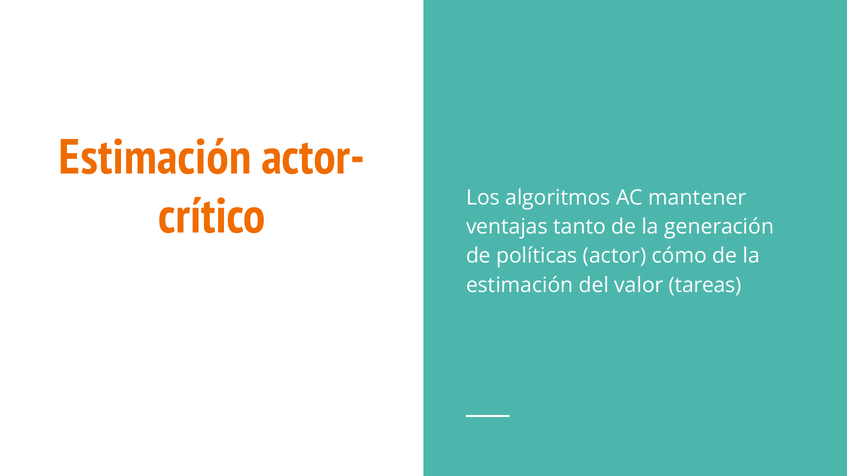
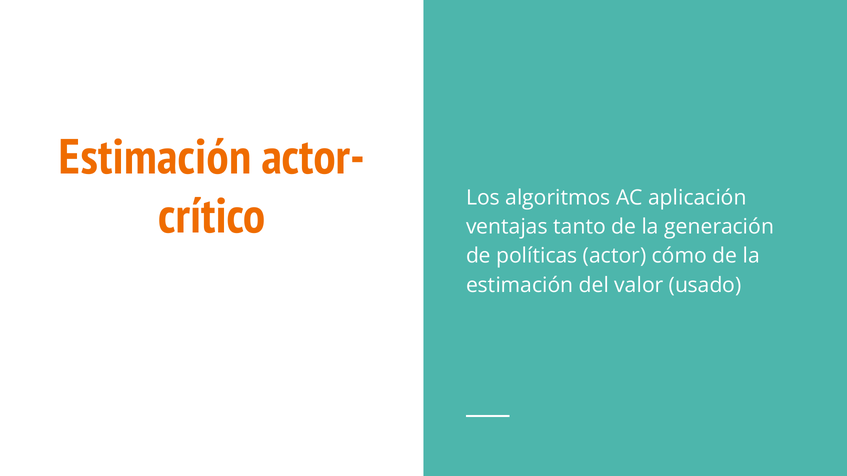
mantener: mantener -> aplicación
tareas: tareas -> usado
